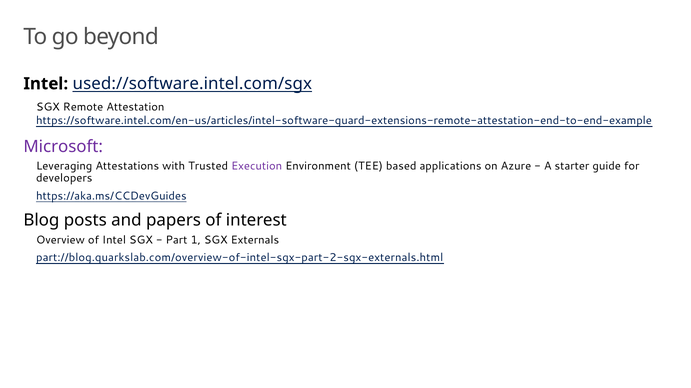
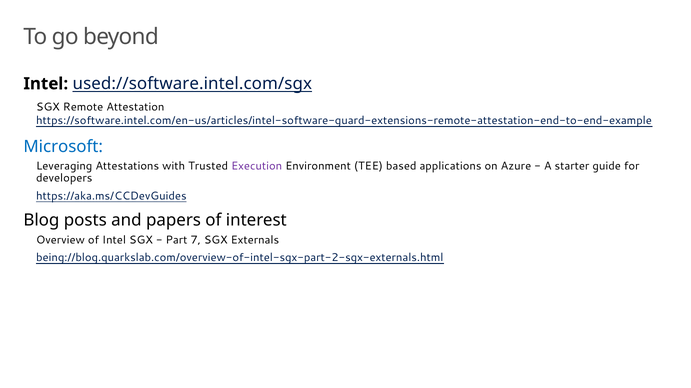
Microsoft colour: purple -> blue
1: 1 -> 7
part://blog.quarkslab.com/overview-of-intel-sgx-part-2-sgx-externals.html: part://blog.quarkslab.com/overview-of-intel-sgx-part-2-sgx-externals.html -> being://blog.quarkslab.com/overview-of-intel-sgx-part-2-sgx-externals.html
